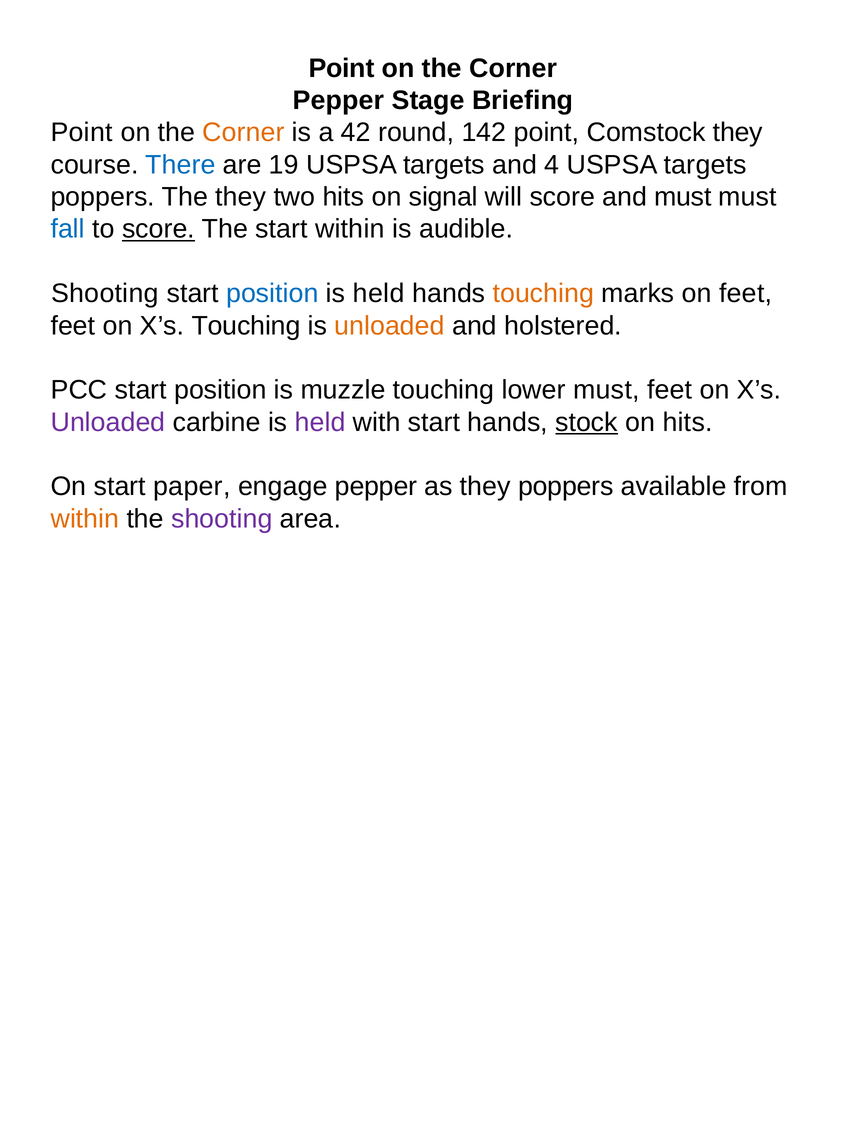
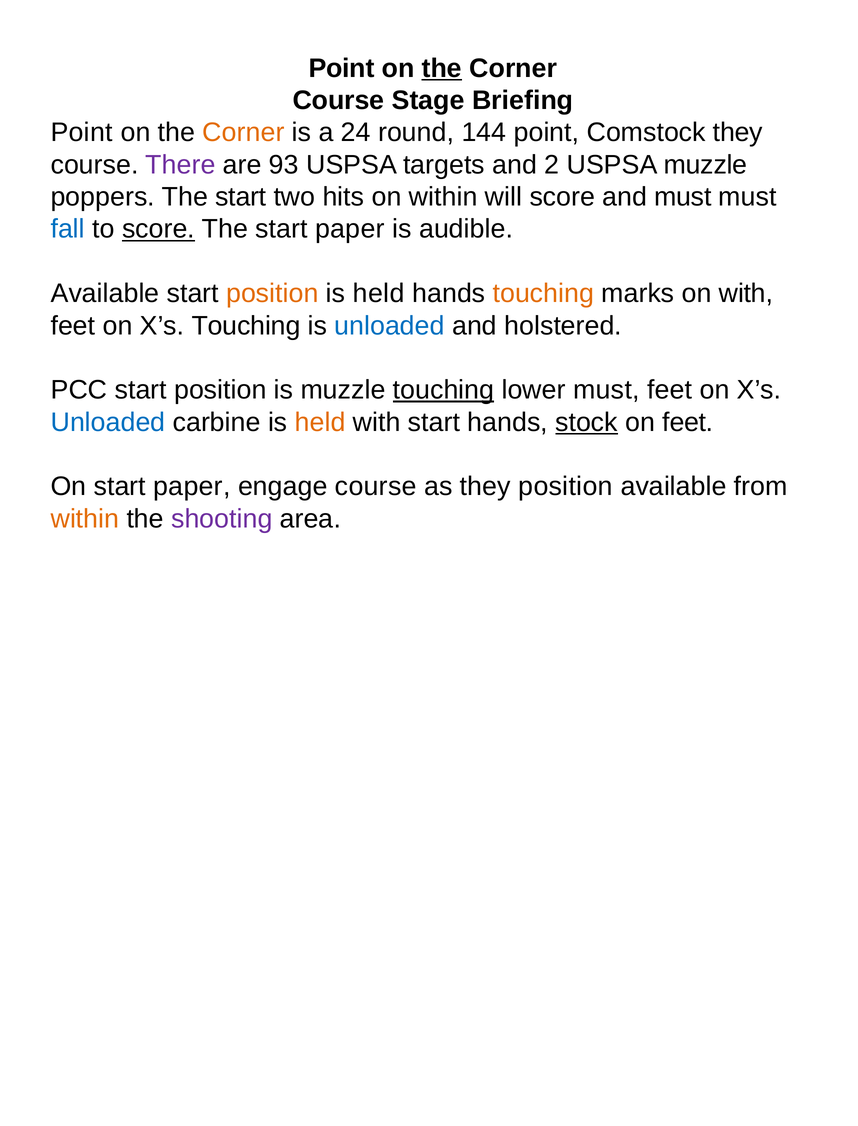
the at (442, 68) underline: none -> present
Pepper at (338, 100): Pepper -> Course
42: 42 -> 24
142: 142 -> 144
There colour: blue -> purple
19: 19 -> 93
4: 4 -> 2
targets at (705, 165): targets -> muzzle
poppers The they: they -> start
on signal: signal -> within
The start within: within -> paper
Shooting at (105, 294): Shooting -> Available
position at (272, 294) colour: blue -> orange
on feet: feet -> with
unloaded at (390, 326) colour: orange -> blue
touching at (444, 390) underline: none -> present
Unloaded at (108, 422) colour: purple -> blue
held at (320, 422) colour: purple -> orange
on hits: hits -> feet
engage pepper: pepper -> course
they poppers: poppers -> position
